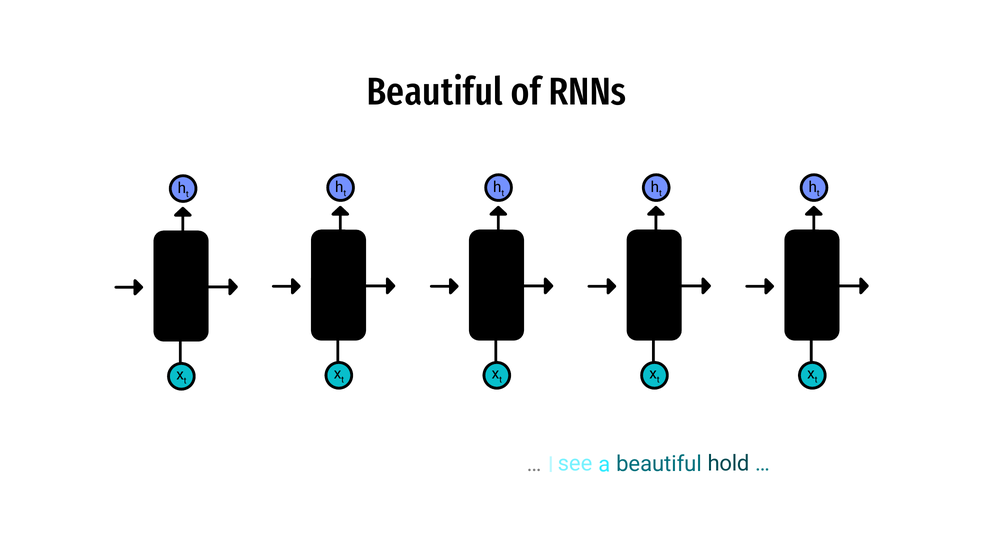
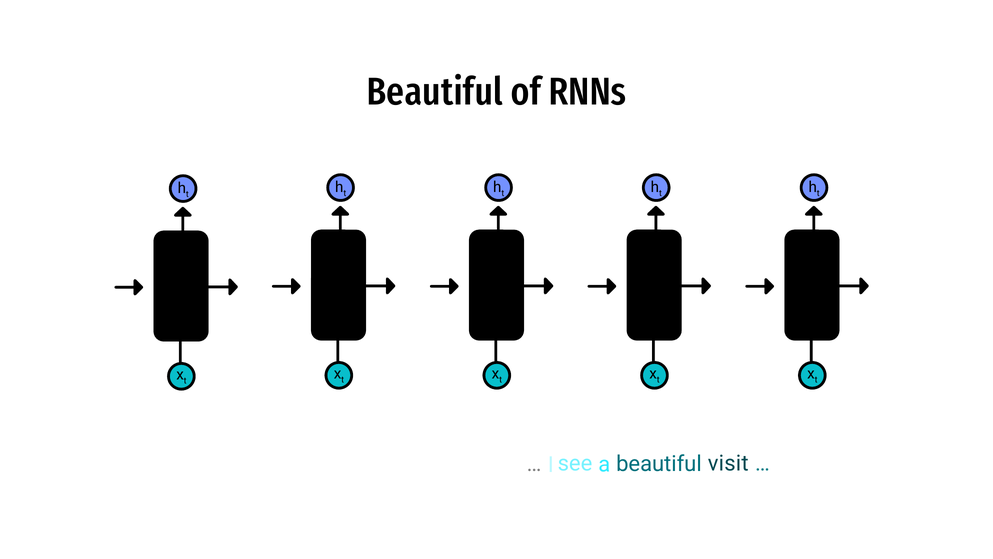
hold: hold -> visit
